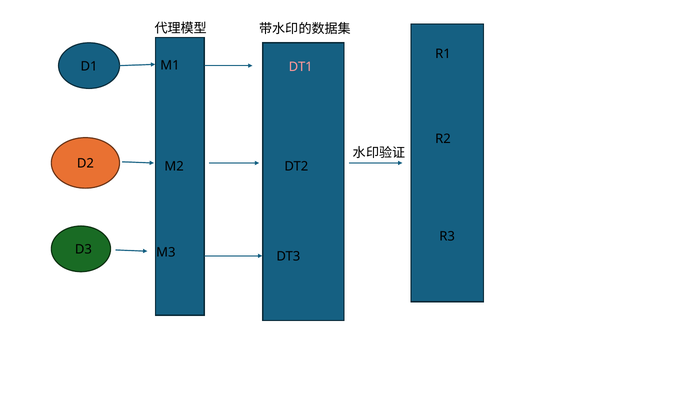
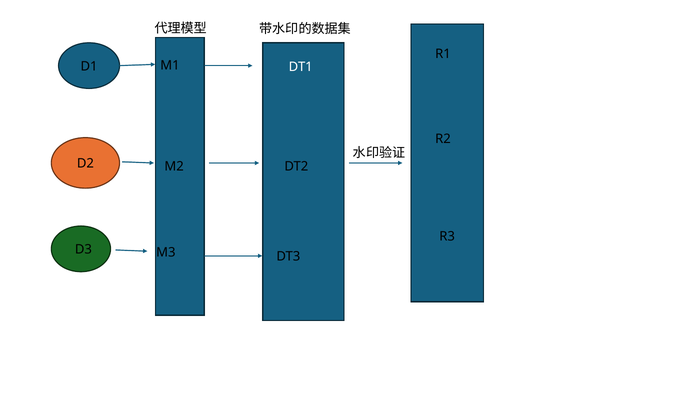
DT1 colour: pink -> white
